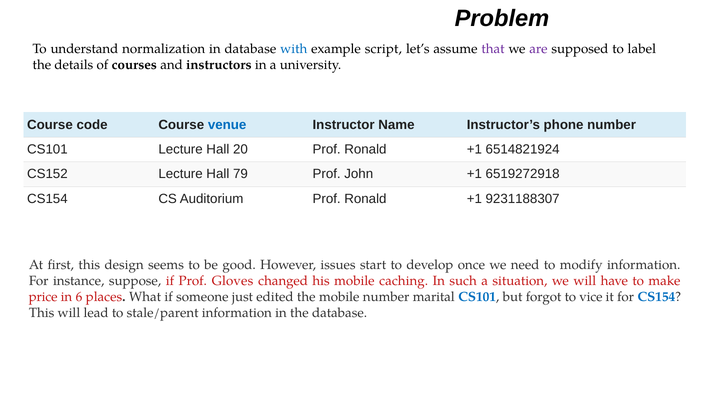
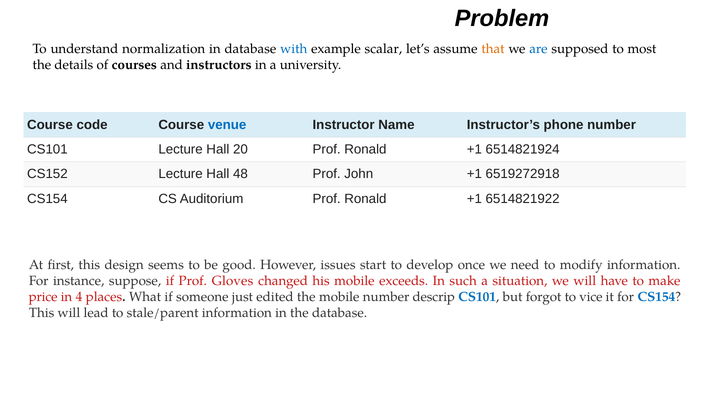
script: script -> scalar
that colour: purple -> orange
are colour: purple -> blue
label: label -> most
79: 79 -> 48
9231188307: 9231188307 -> 6514821922
caching: caching -> exceeds
6: 6 -> 4
marital: marital -> descrip
